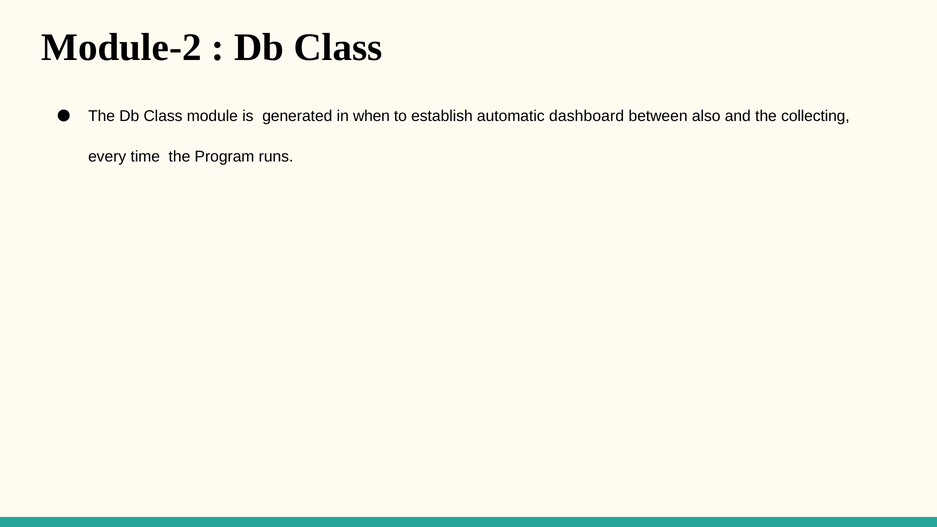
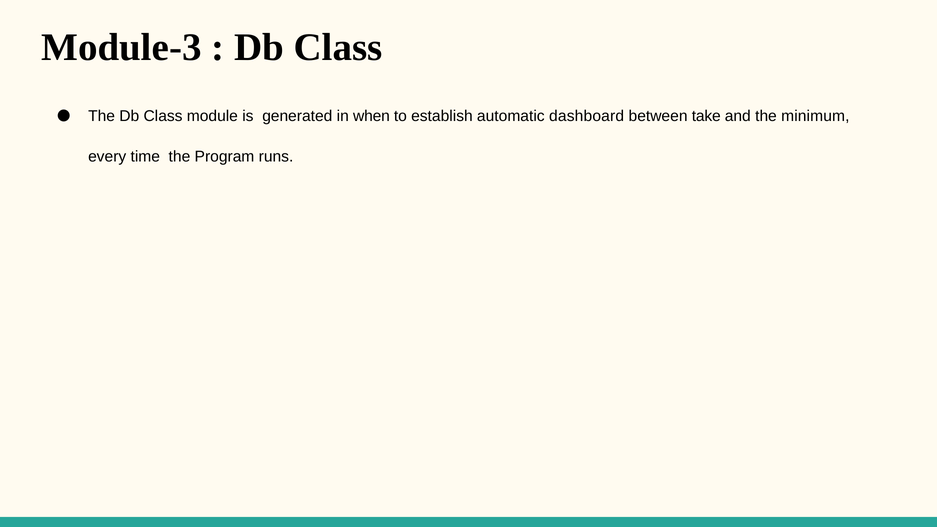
Module-2: Module-2 -> Module-3
also: also -> take
collecting: collecting -> minimum
